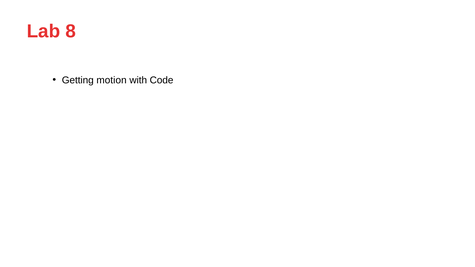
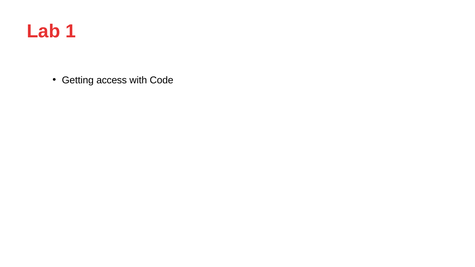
8: 8 -> 1
motion: motion -> access
